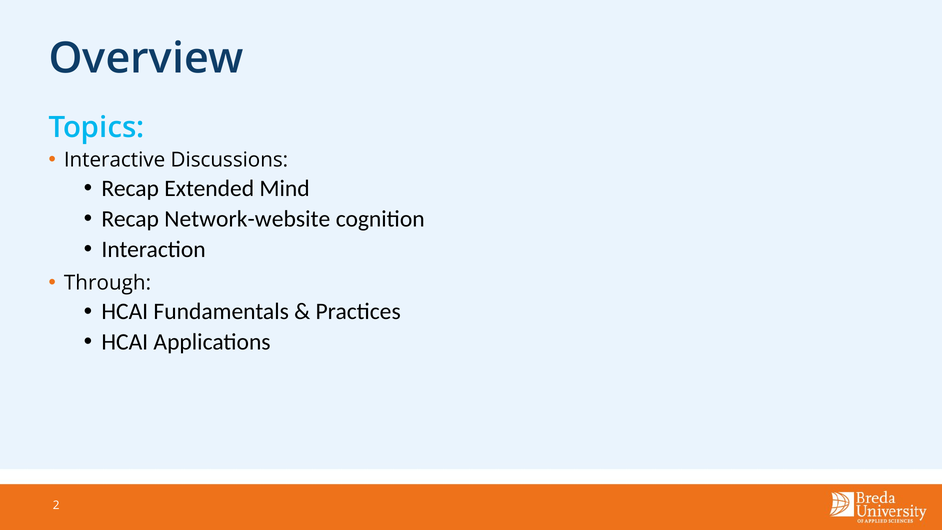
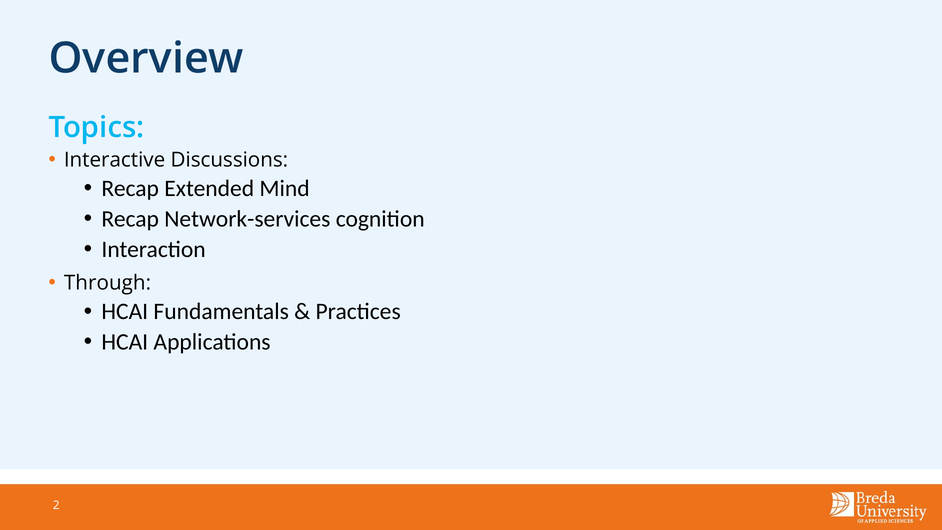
Network-website: Network-website -> Network-services
